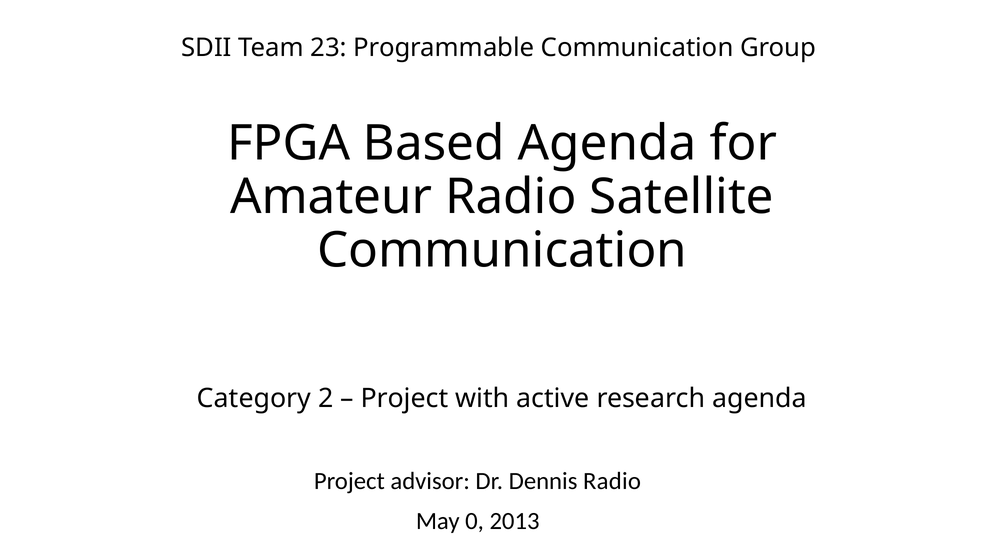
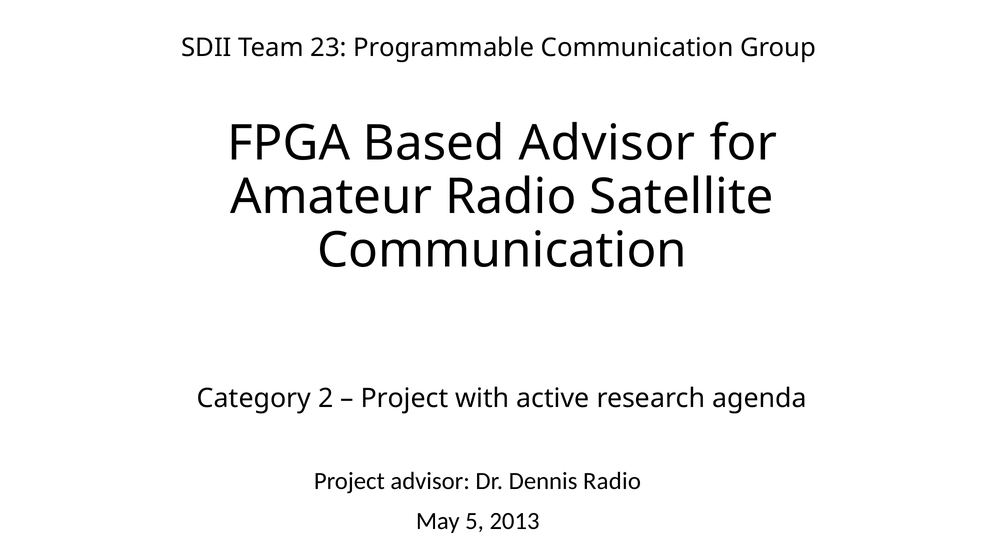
Based Agenda: Agenda -> Advisor
0: 0 -> 5
